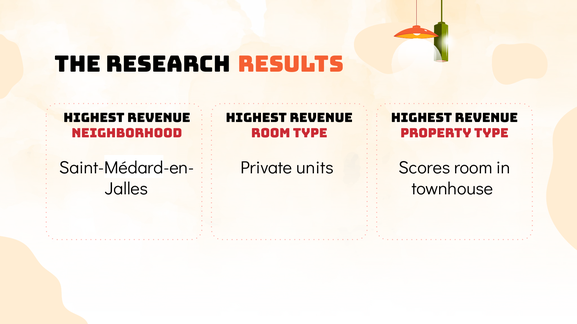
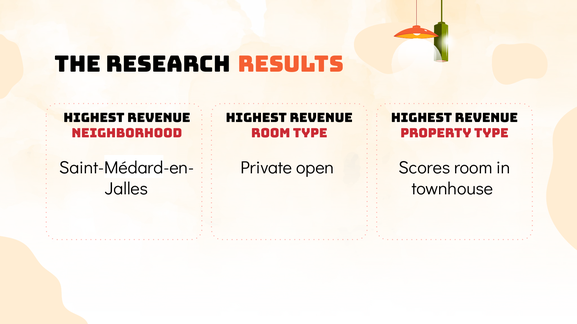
units: units -> open
